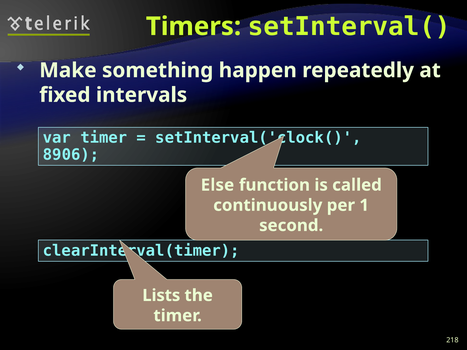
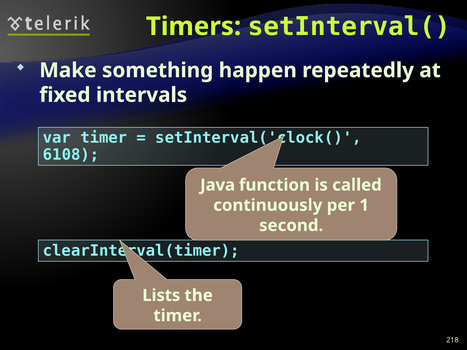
8906: 8906 -> 6108
Else: Else -> Java
